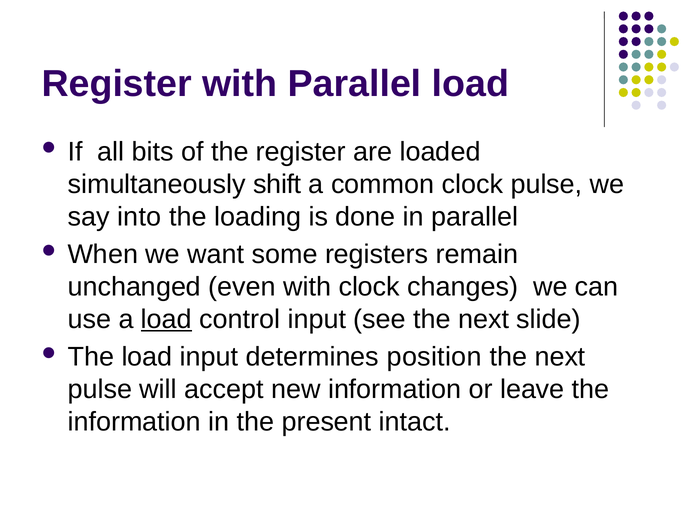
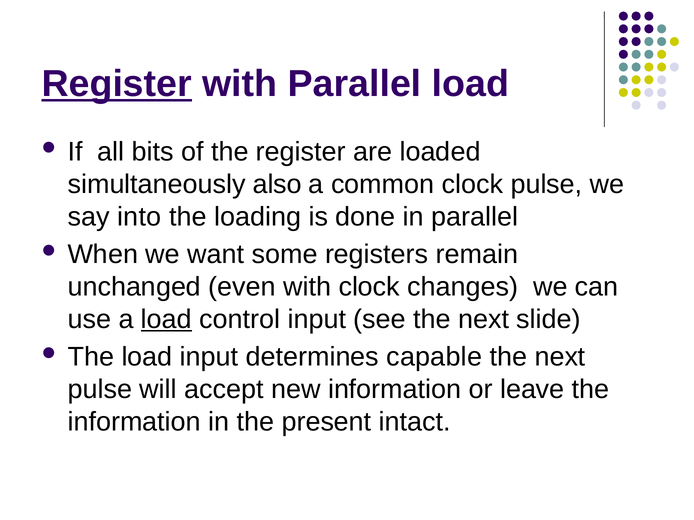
Register at (117, 84) underline: none -> present
shift: shift -> also
position: position -> capable
